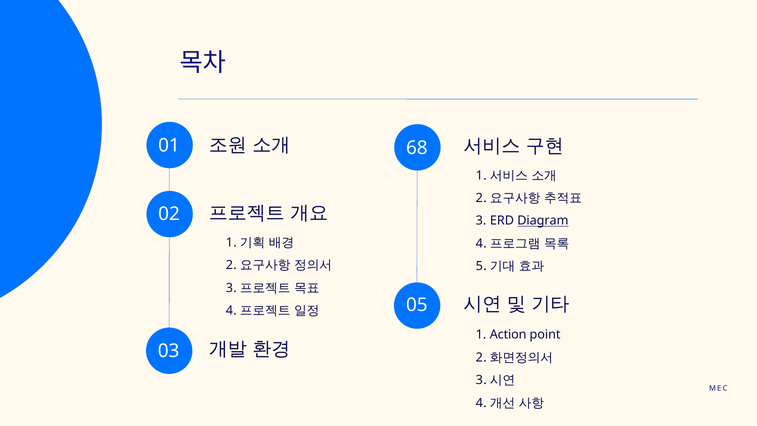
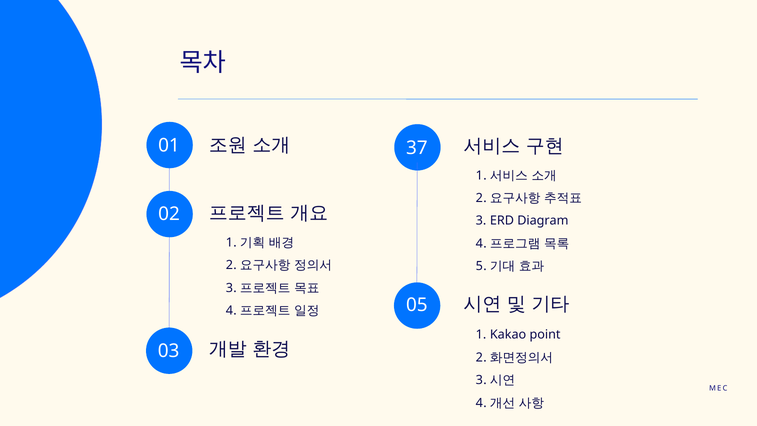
68: 68 -> 37
Diagram underline: present -> none
Action: Action -> Kakao
